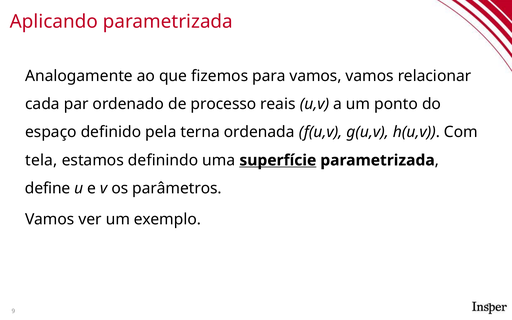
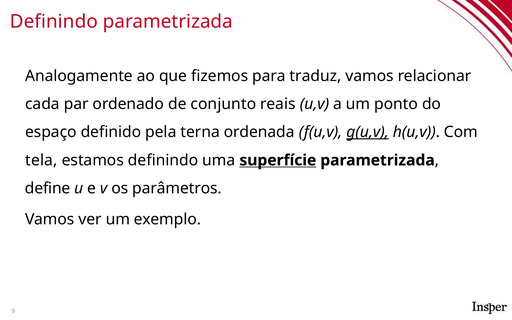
Aplicando at (54, 22): Aplicando -> Definindo
para vamos: vamos -> traduz
processo: processo -> conjunto
g(u,v underline: none -> present
